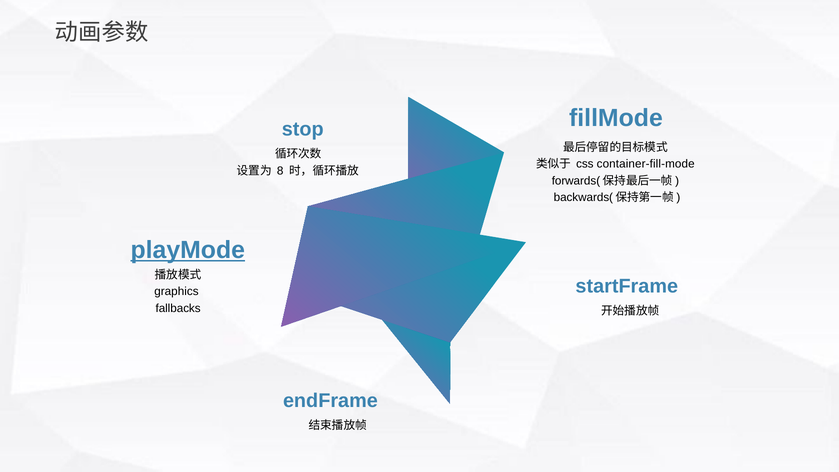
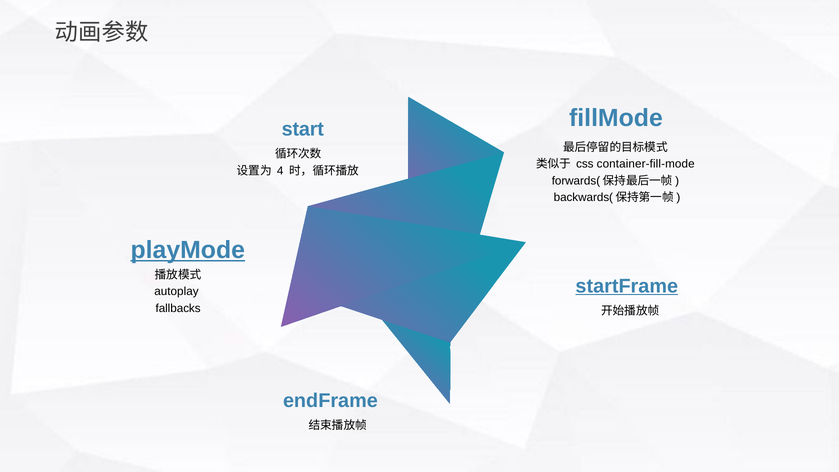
stop: stop -> start
8: 8 -> 4
startFrame underline: none -> present
graphics: graphics -> autoplay
